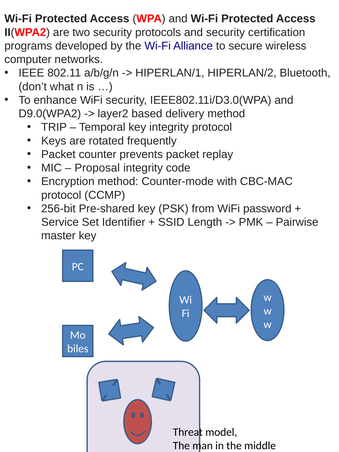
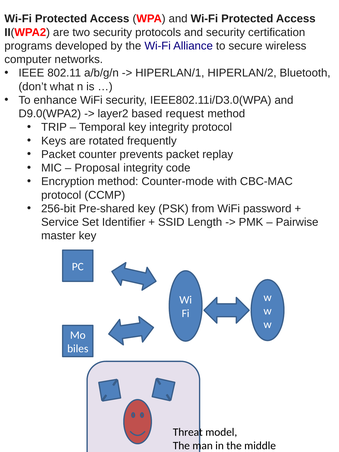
delivery: delivery -> request
